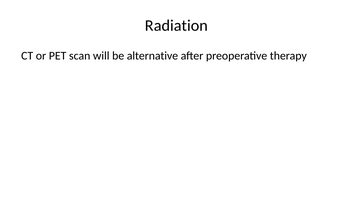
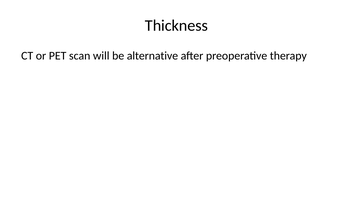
Radiation: Radiation -> Thickness
